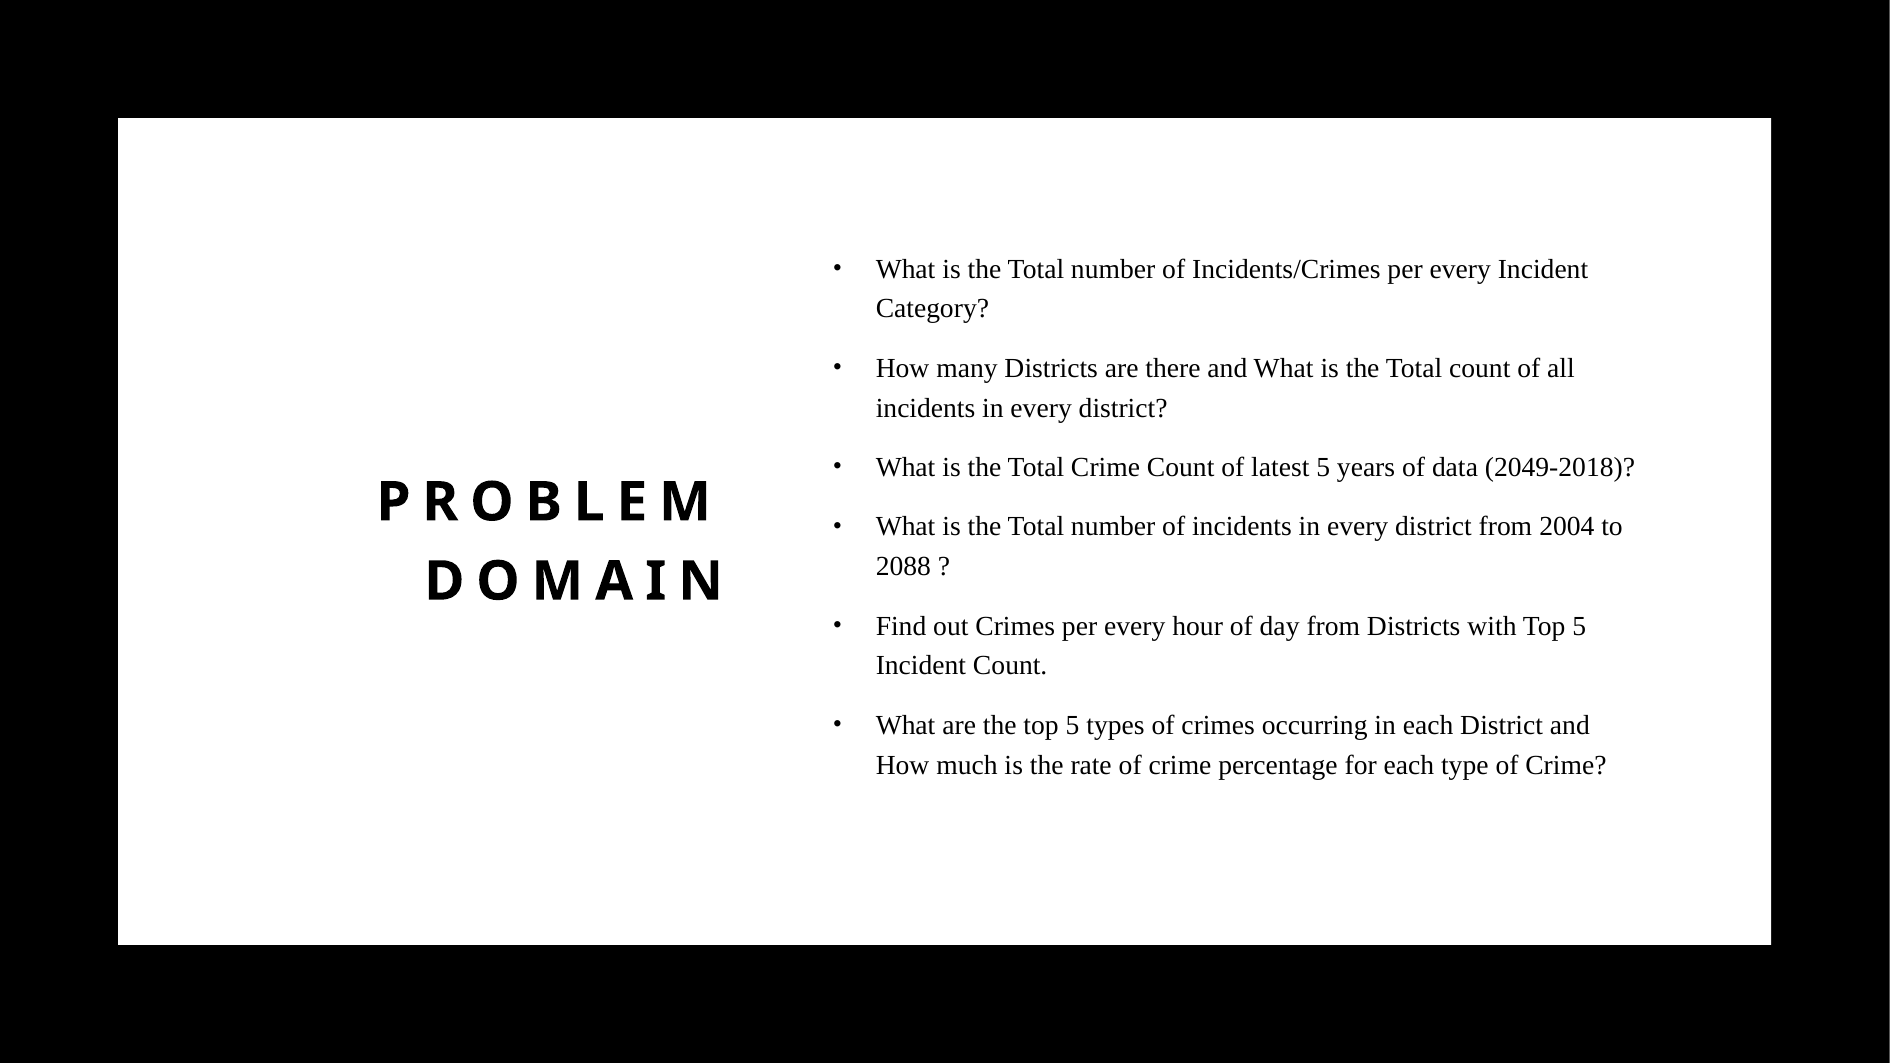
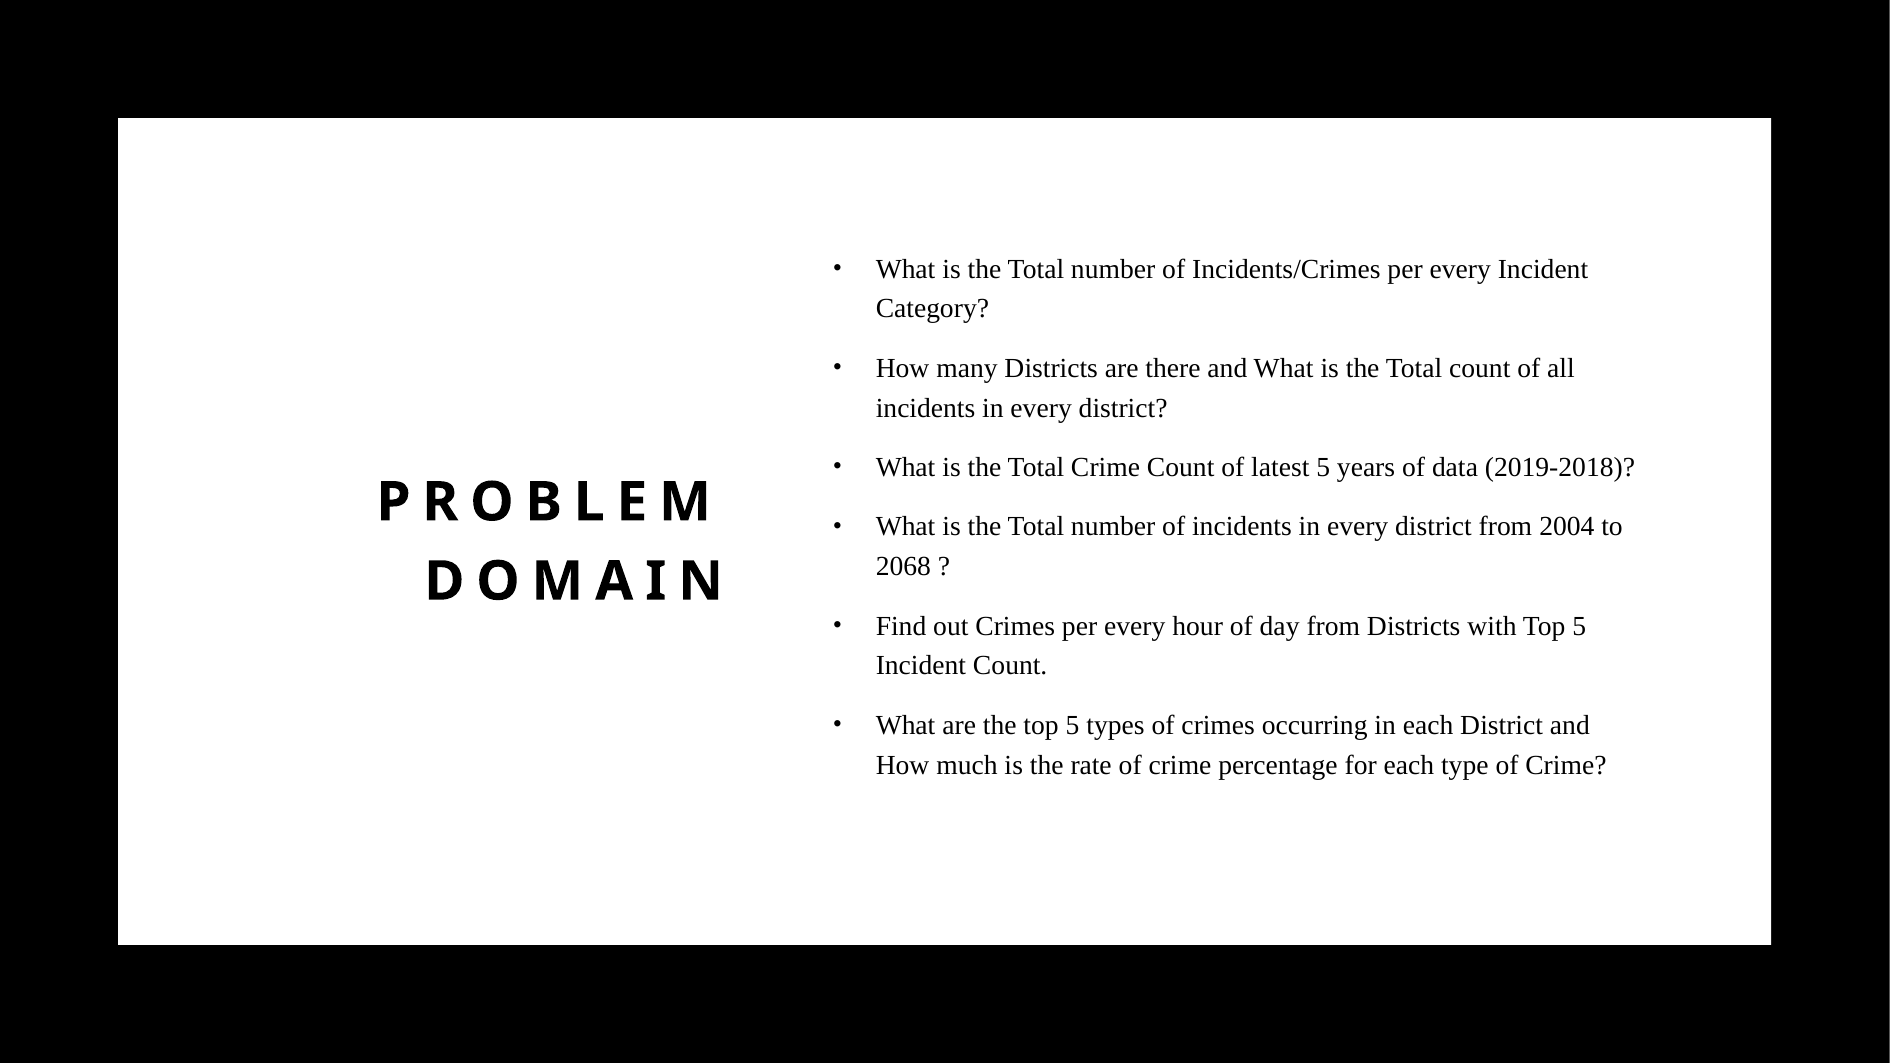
2049-2018: 2049-2018 -> 2019-2018
2088: 2088 -> 2068
